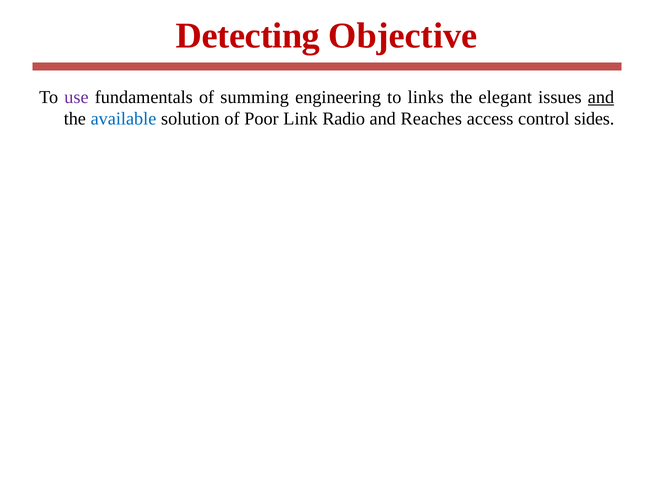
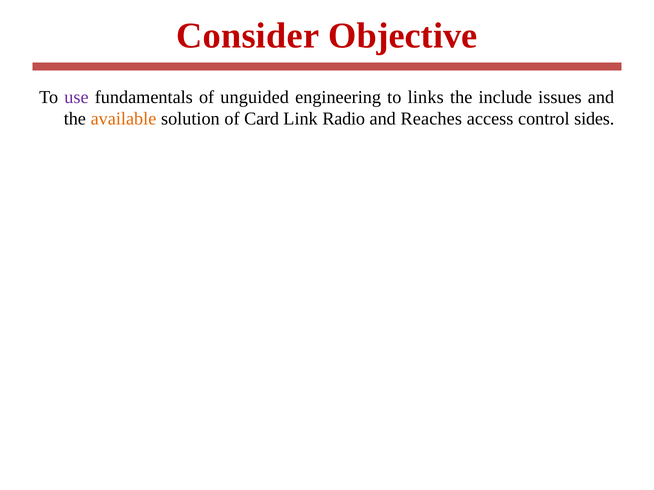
Detecting: Detecting -> Consider
summing: summing -> unguided
elegant: elegant -> include
and at (601, 97) underline: present -> none
available colour: blue -> orange
Poor: Poor -> Card
